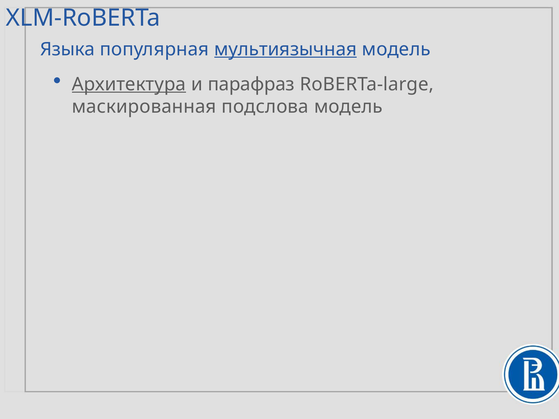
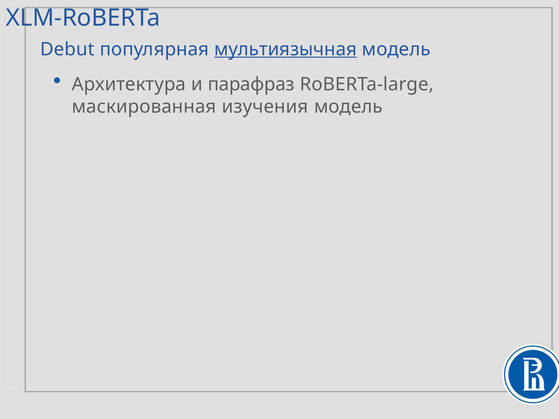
Языка: Языка -> Debut
Архитектура underline: present -> none
подслова: подслова -> изучения
